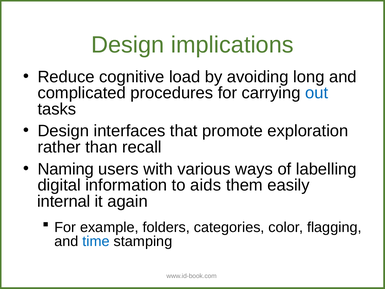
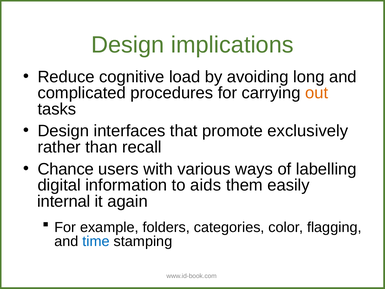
out colour: blue -> orange
exploration: exploration -> exclusively
Naming: Naming -> Chance
